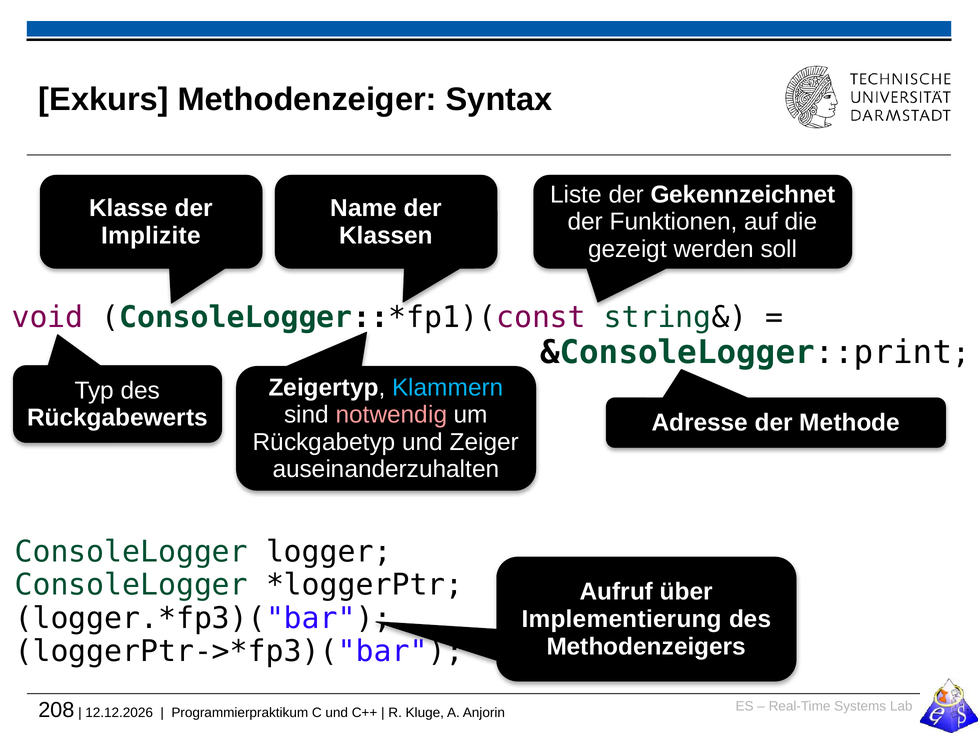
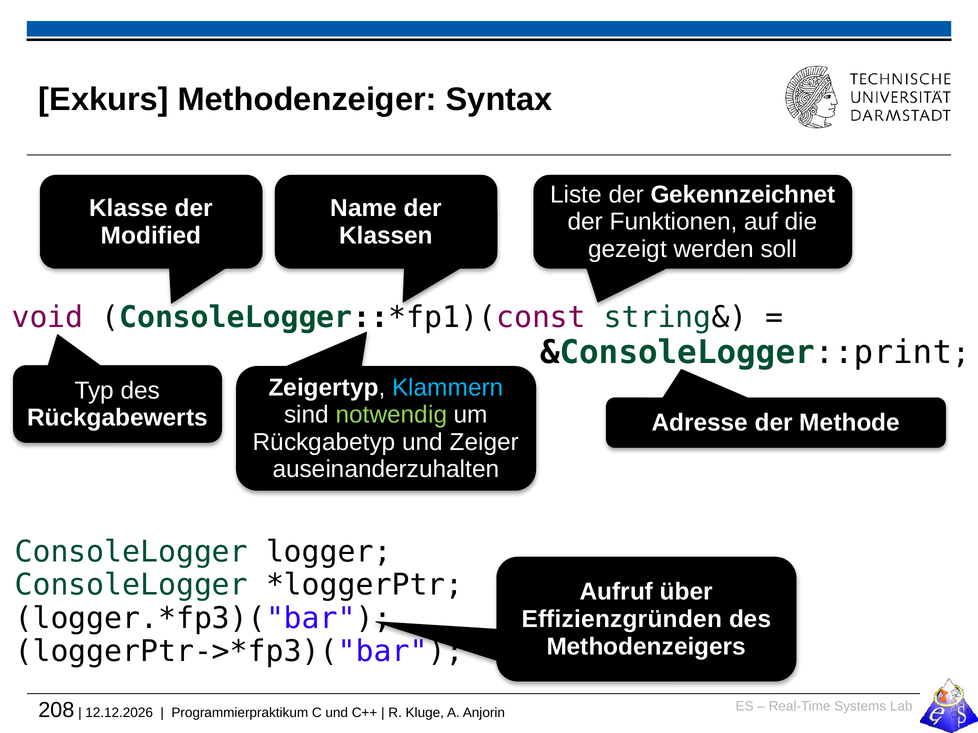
Implizite: Implizite -> Modified
notwendig colour: pink -> light green
Implementierung: Implementierung -> Effizienzgründen
